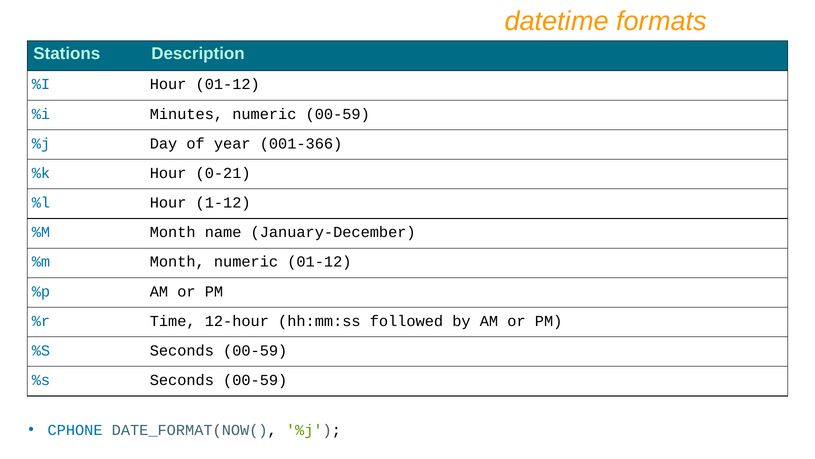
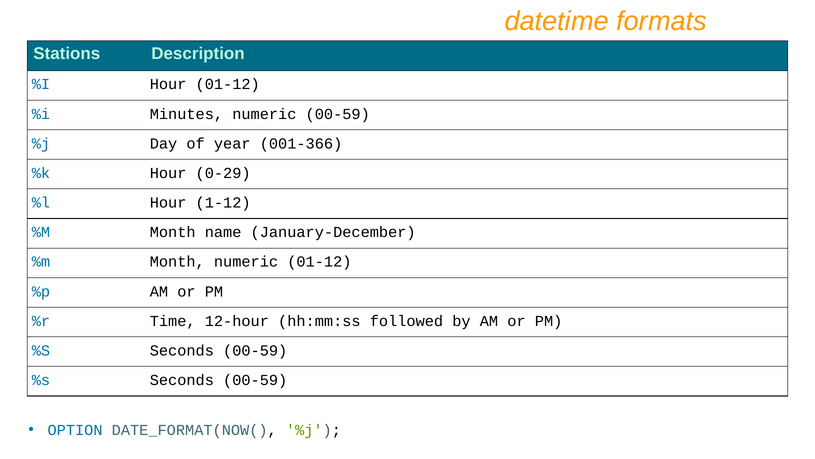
0-21: 0-21 -> 0-29
CPHONE: CPHONE -> OPTION
